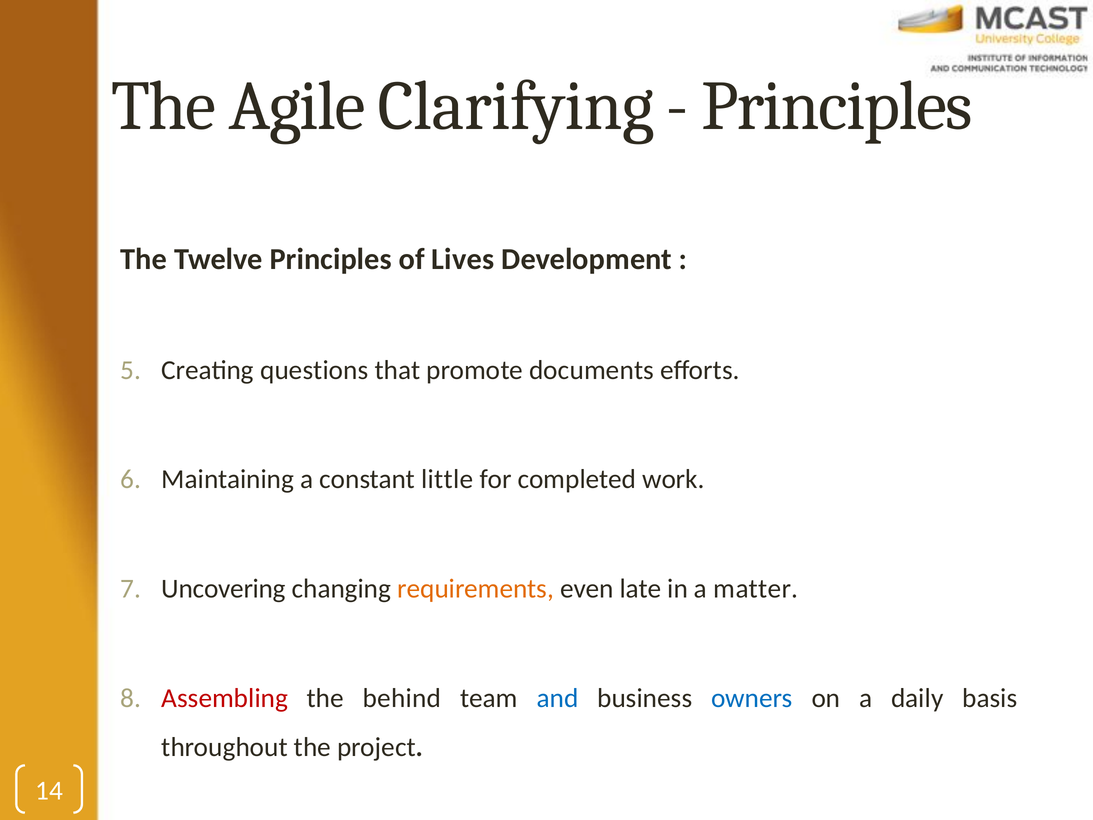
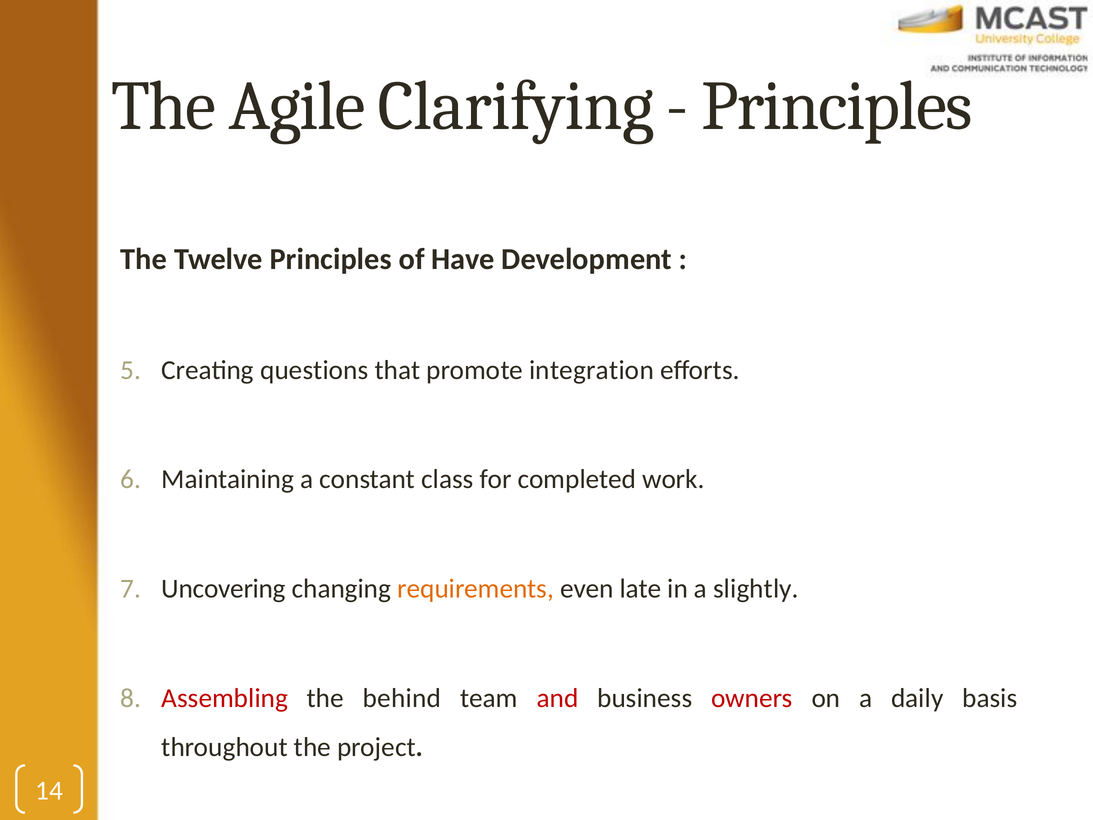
Lives: Lives -> Have
documents: documents -> integration
little: little -> class
matter: matter -> slightly
and colour: blue -> red
owners colour: blue -> red
